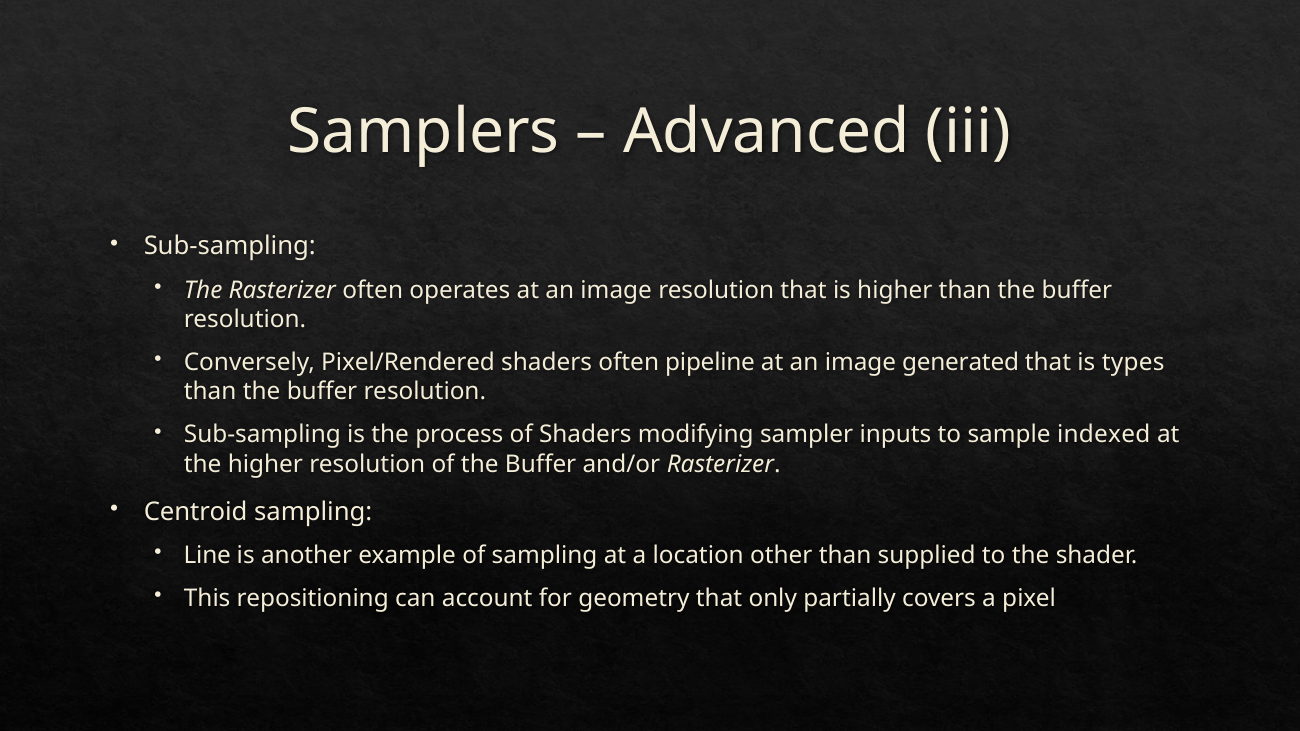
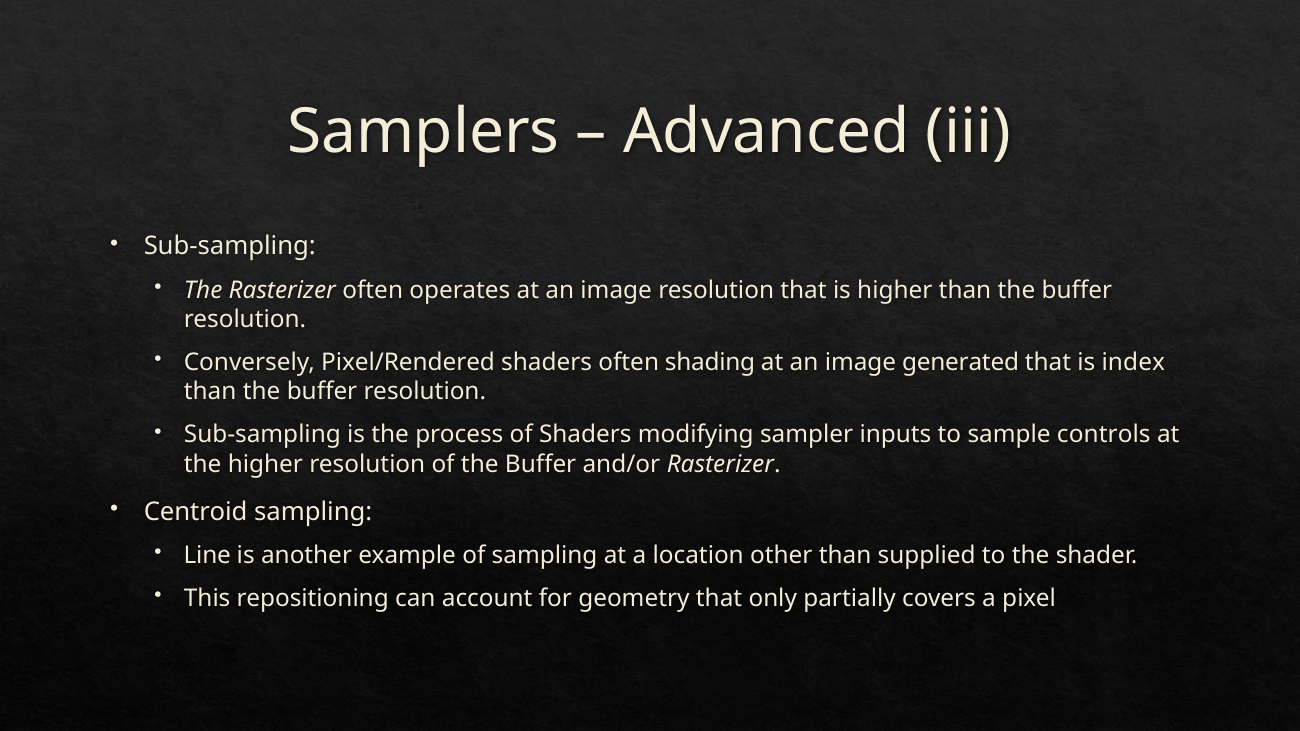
pipeline: pipeline -> shading
types: types -> index
indexed: indexed -> controls
